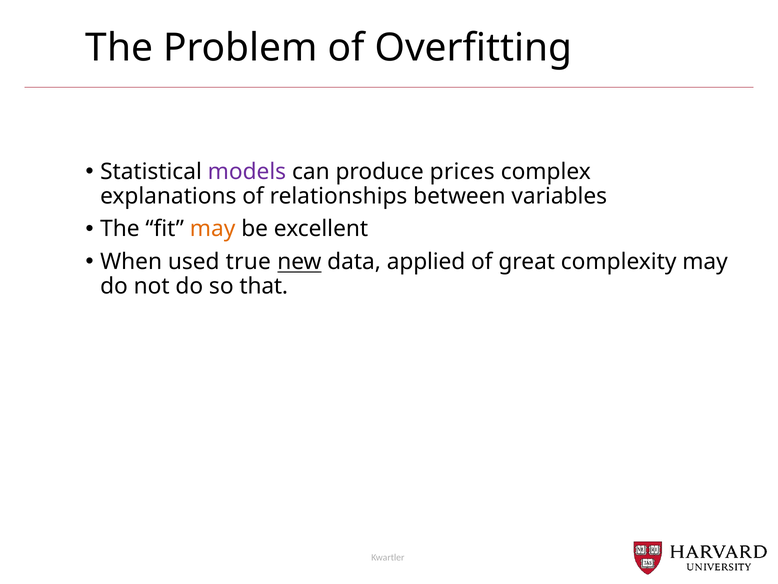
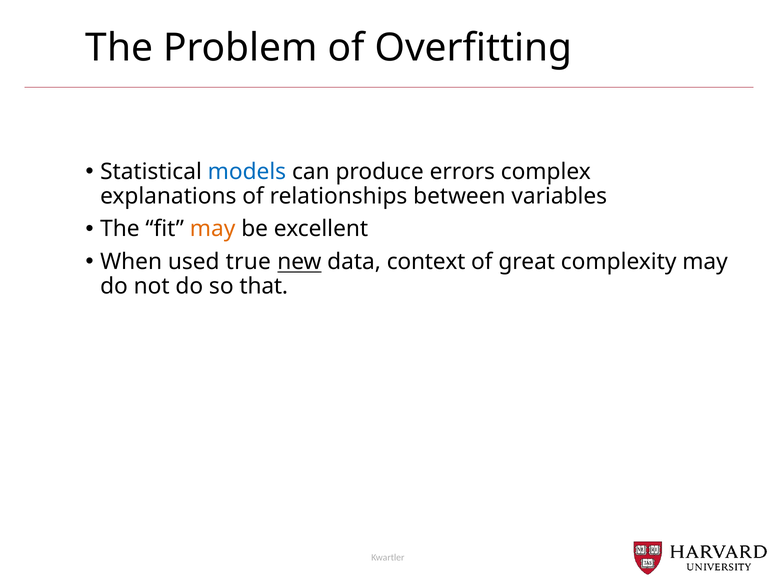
models colour: purple -> blue
prices: prices -> errors
applied: applied -> context
